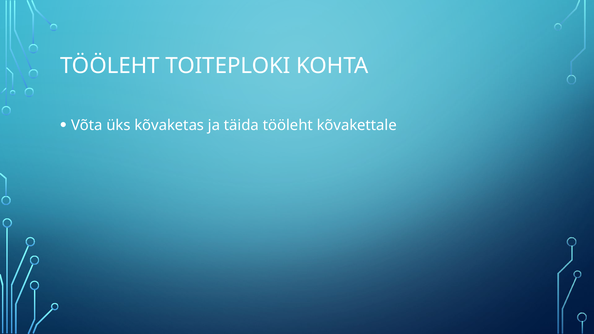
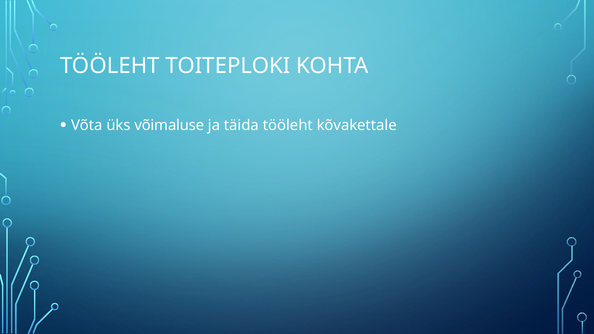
kõvaketas: kõvaketas -> võimaluse
